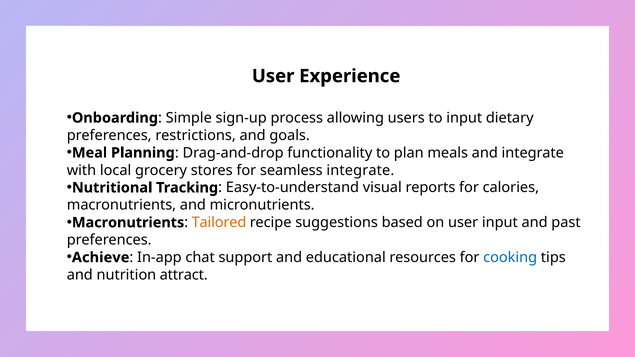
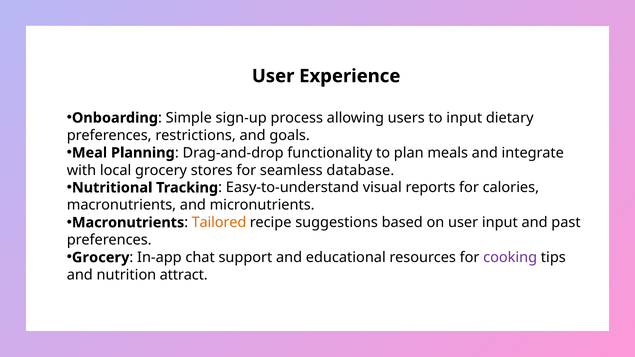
seamless integrate: integrate -> database
Achieve at (101, 258): Achieve -> Grocery
cooking colour: blue -> purple
